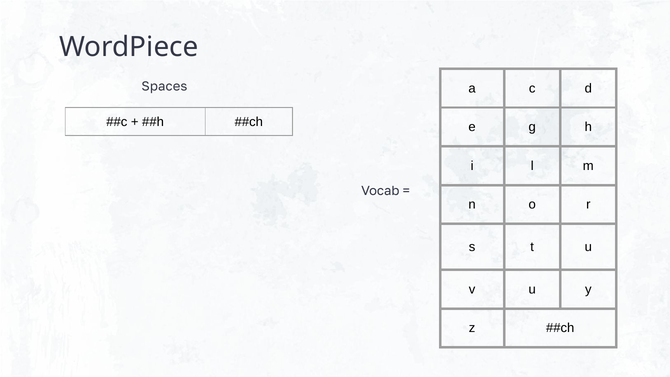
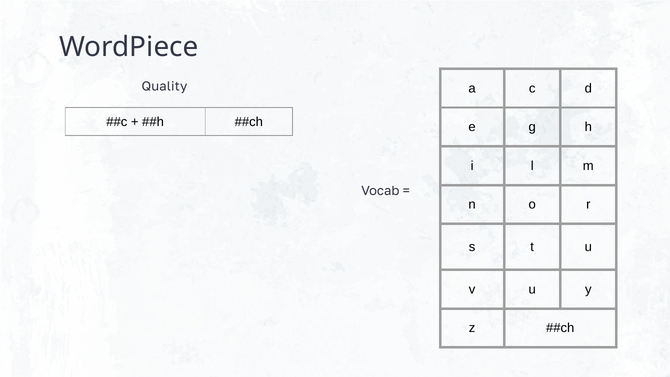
Spaces: Spaces -> Quality
